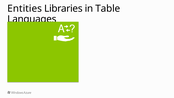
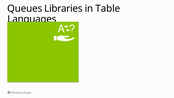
Entities: Entities -> Queues
